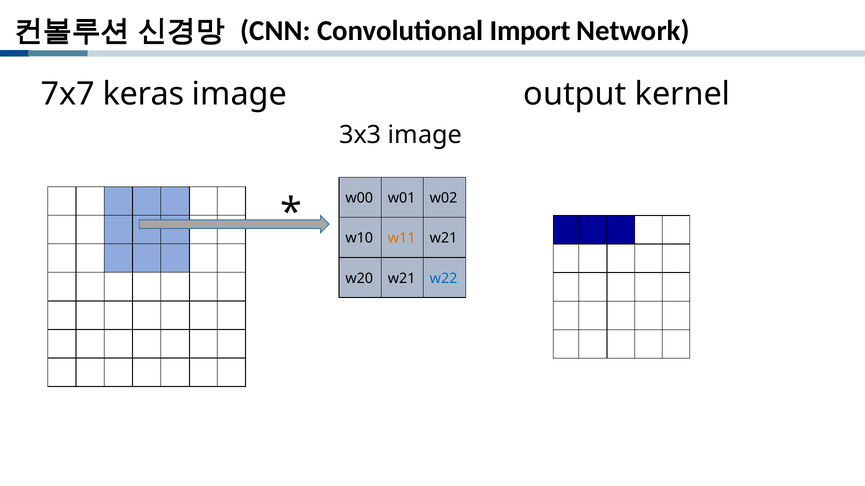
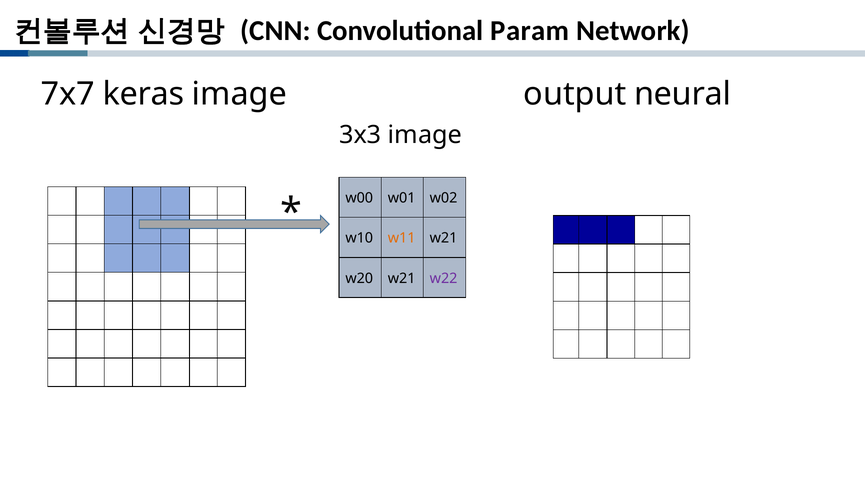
Import: Import -> Param
kernel: kernel -> neural
w22 colour: blue -> purple
